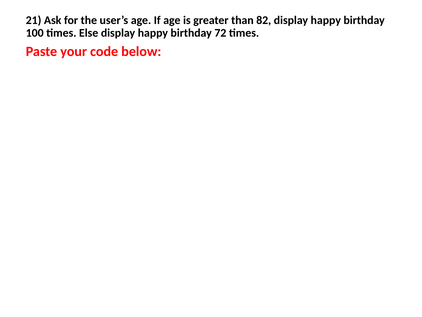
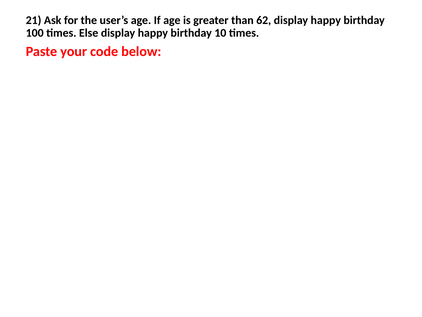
82: 82 -> 62
72: 72 -> 10
